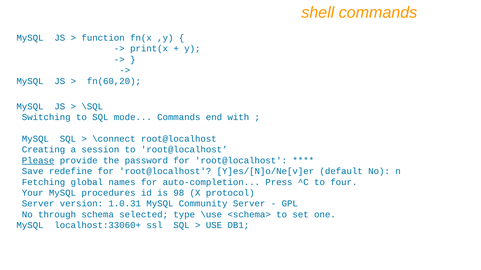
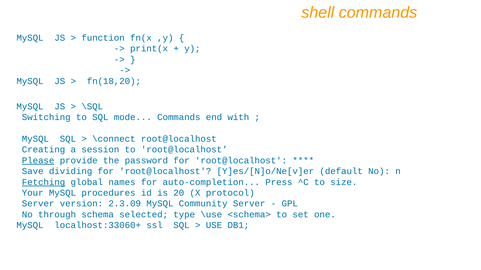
fn(60,20: fn(60,20 -> fn(18,20
redefine: redefine -> dividing
Fetching underline: none -> present
four: four -> size
98: 98 -> 20
1.0.31: 1.0.31 -> 2.3.09
